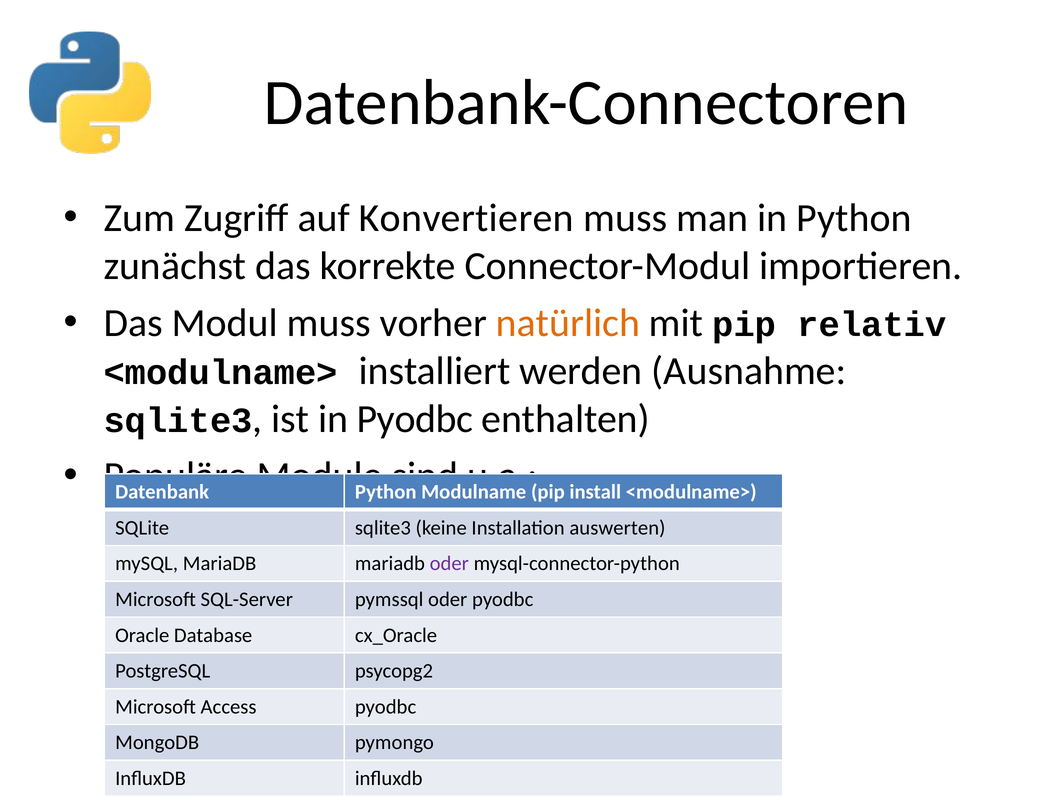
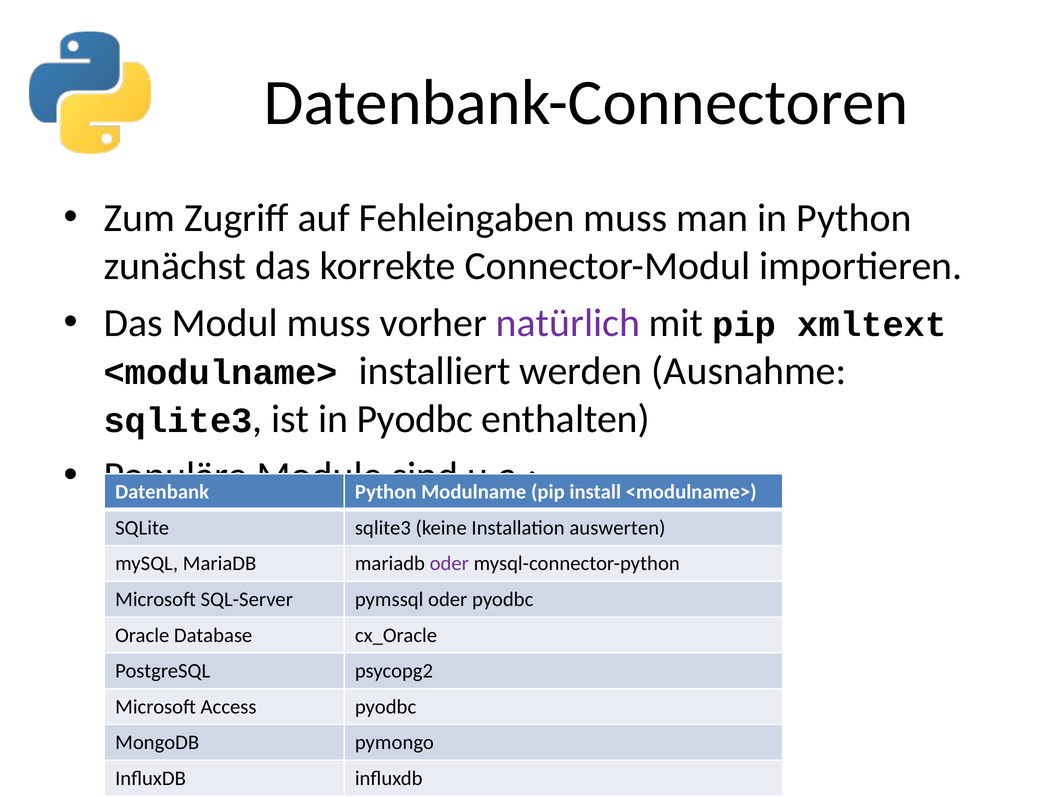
Konvertieren: Konvertieren -> Fehleingaben
natürlich colour: orange -> purple
relativ: relativ -> xmltext
